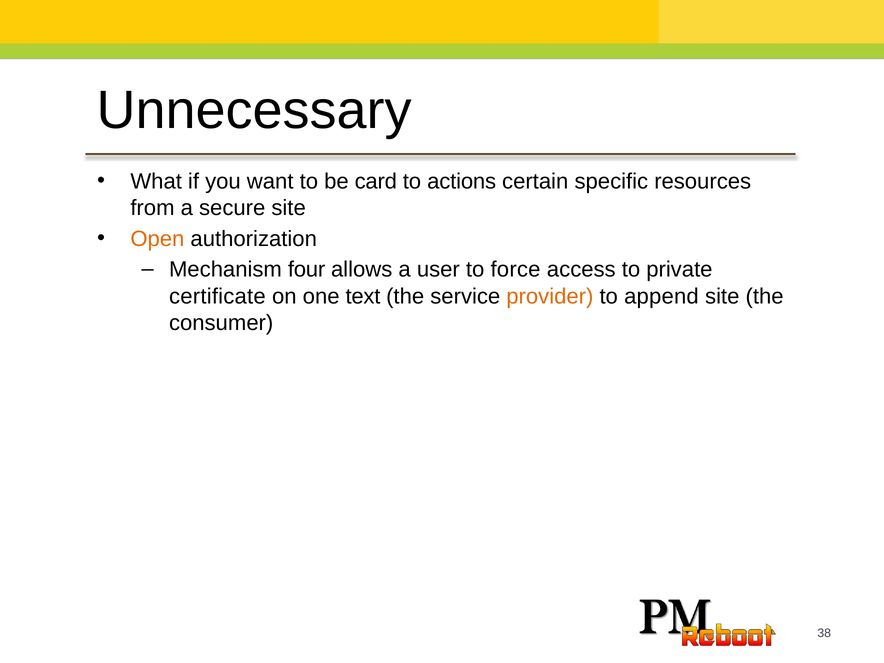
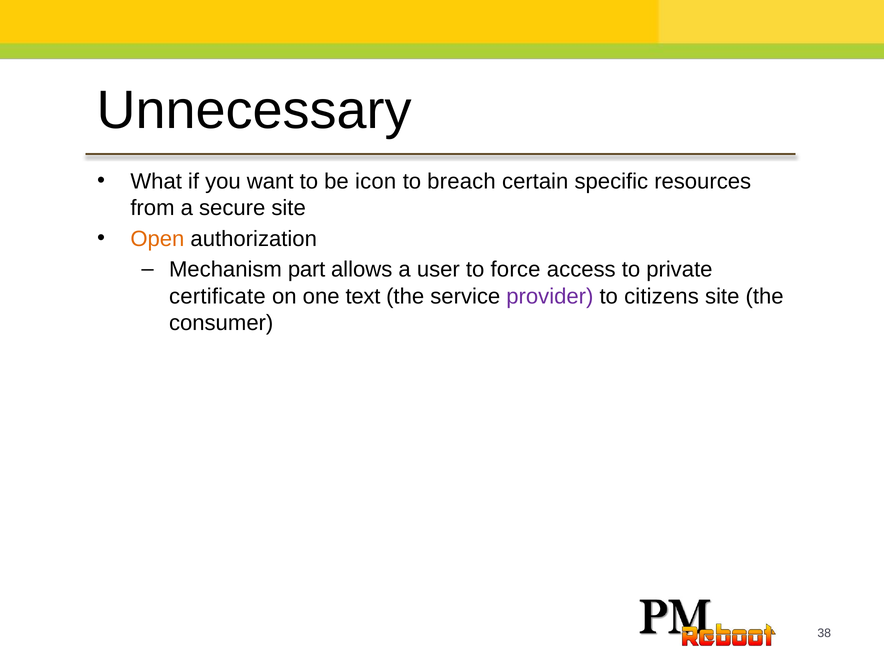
card: card -> icon
actions: actions -> breach
four: four -> part
provider colour: orange -> purple
append: append -> citizens
